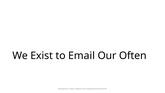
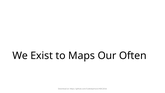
Email: Email -> Maps
